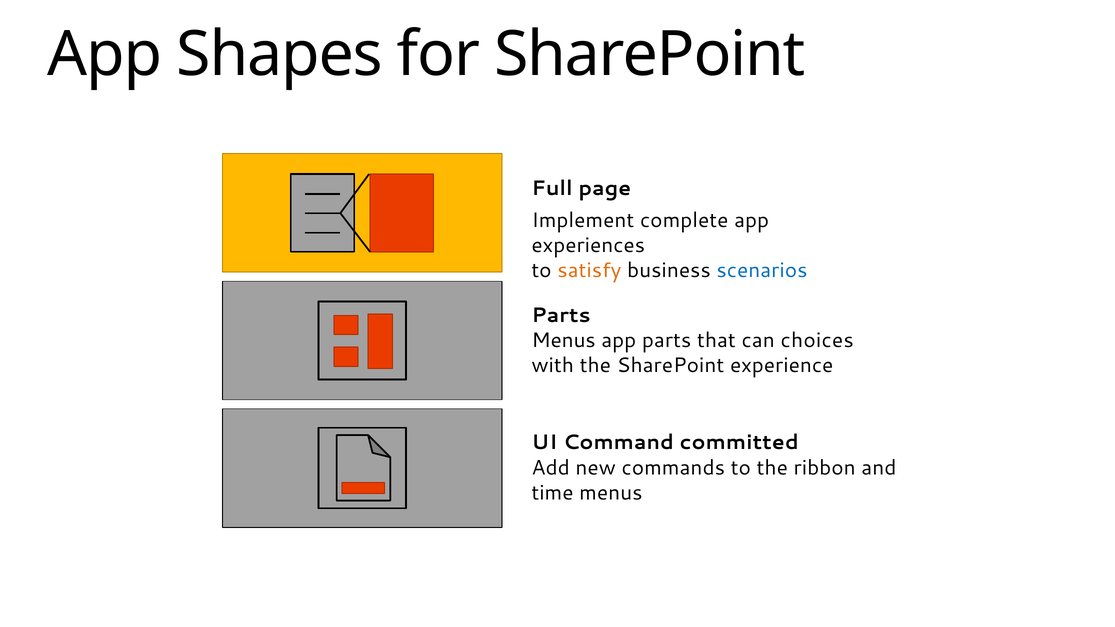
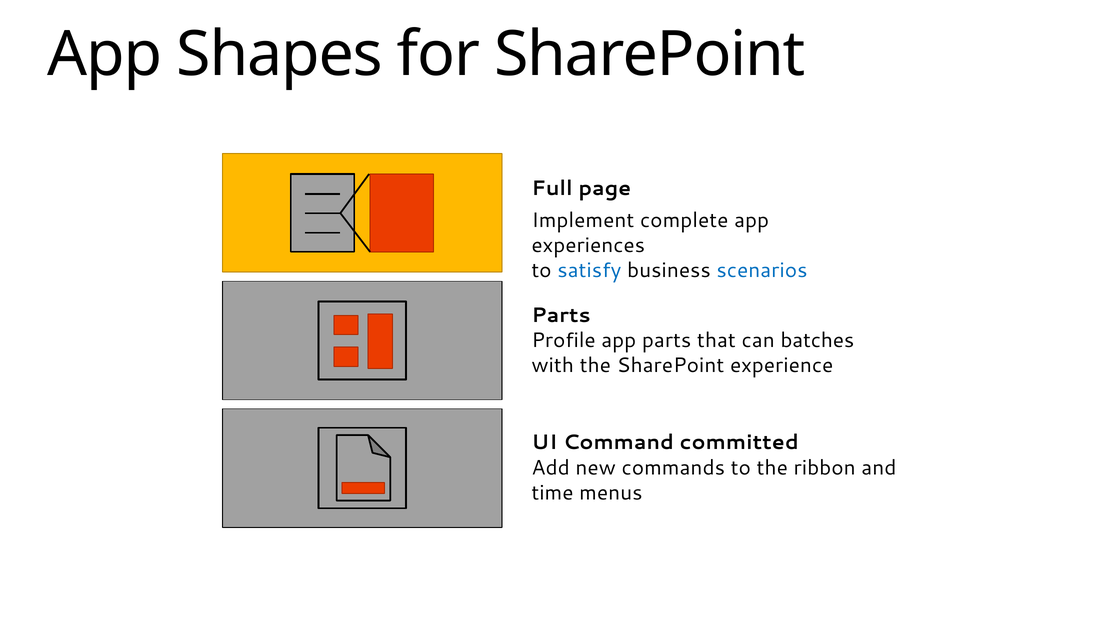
satisfy colour: orange -> blue
Menus at (564, 341): Menus -> Profile
choices: choices -> batches
